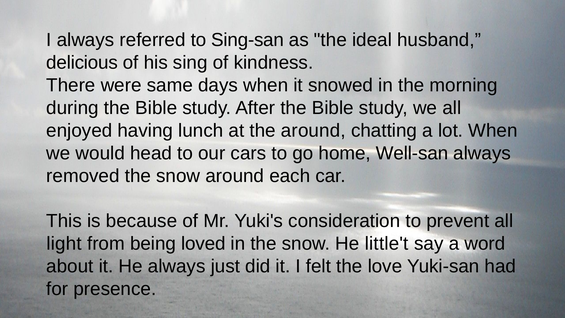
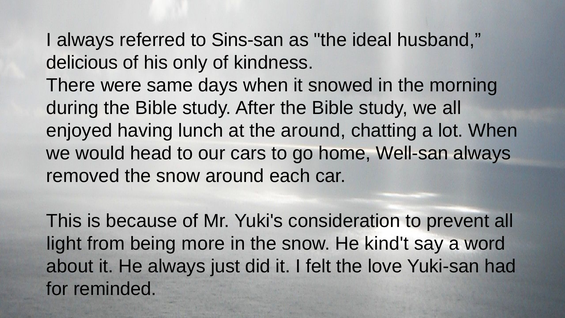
Sing-san: Sing-san -> Sins-san
sing: sing -> only
loved: loved -> more
little't: little't -> kind't
presence: presence -> reminded
